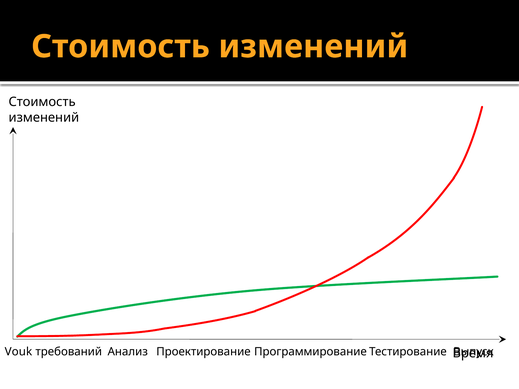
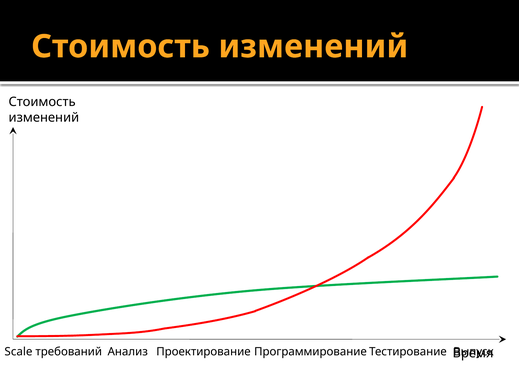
Vouk: Vouk -> Scale
